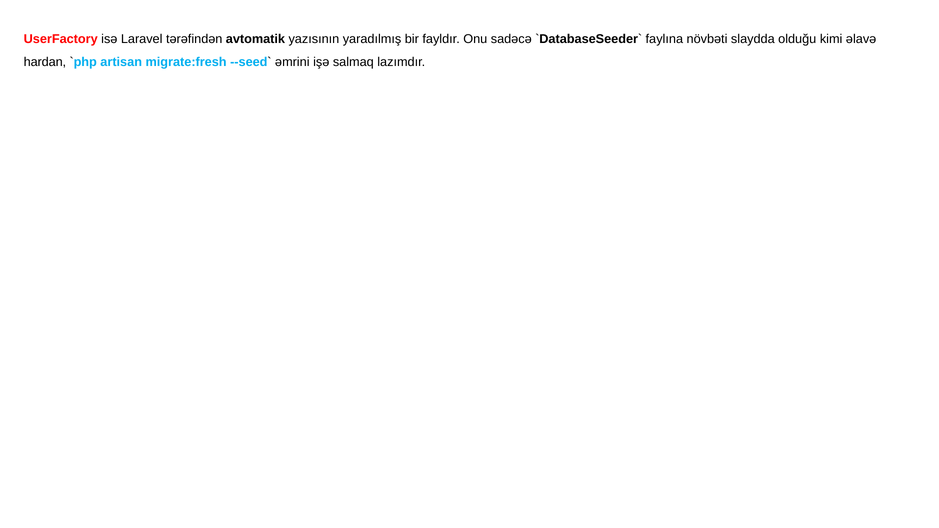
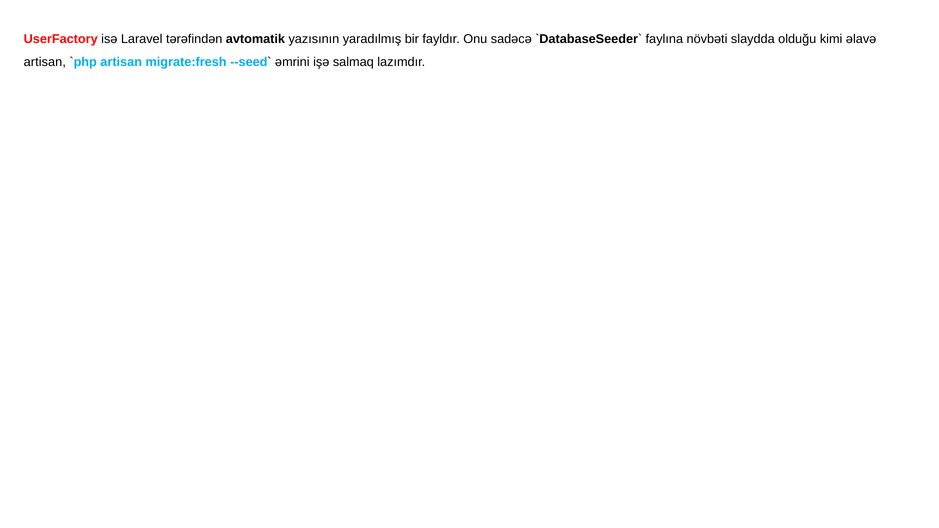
hardan at (45, 62): hardan -> artisan
